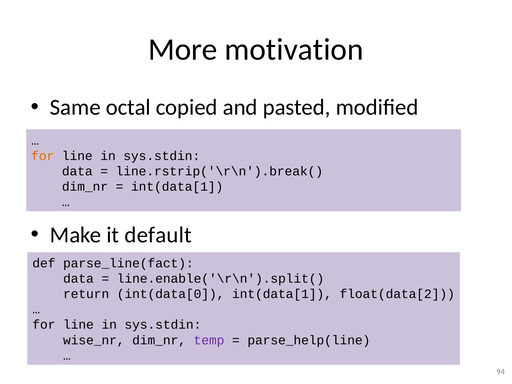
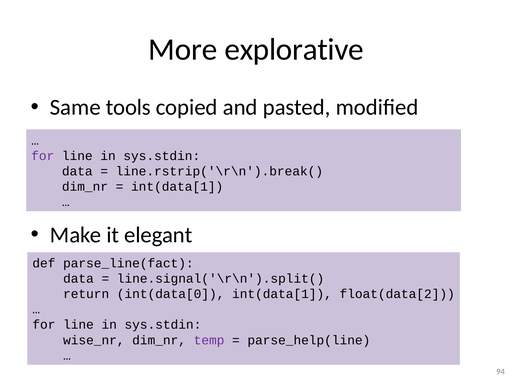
motivation: motivation -> explorative
octal: octal -> tools
for at (43, 156) colour: orange -> purple
default: default -> elegant
line.enable('\r\n').split(: line.enable('\r\n').split( -> line.signal('\r\n').split(
